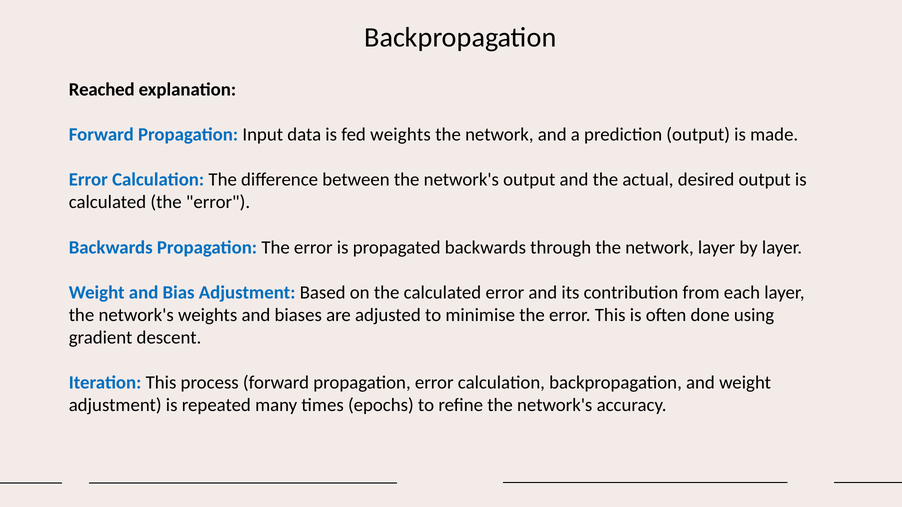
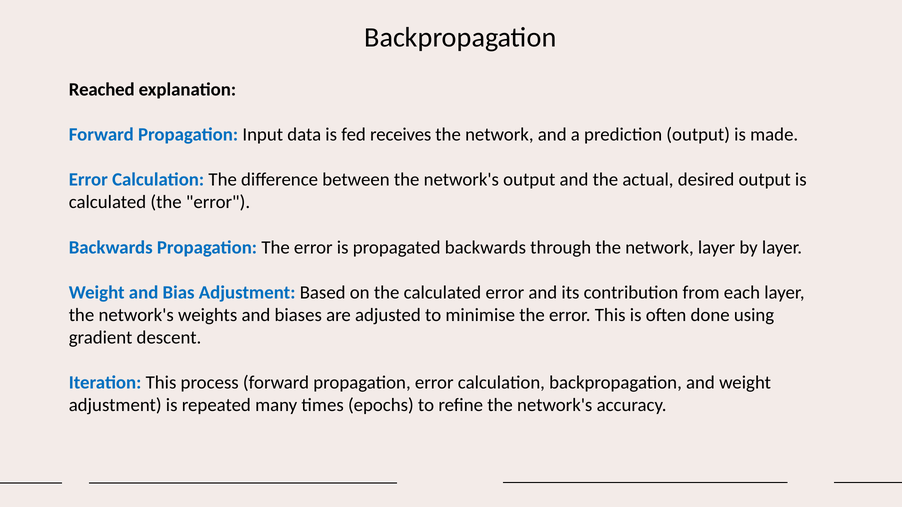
fed weights: weights -> receives
